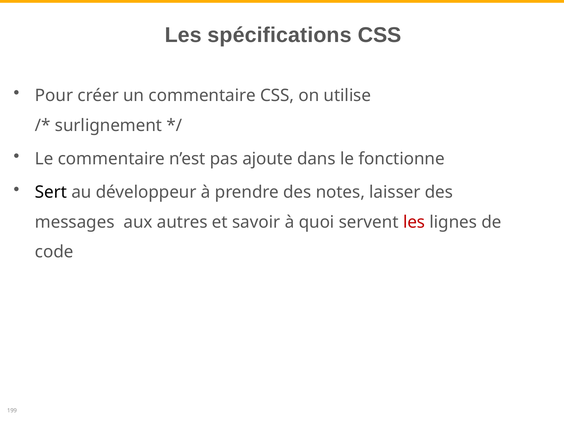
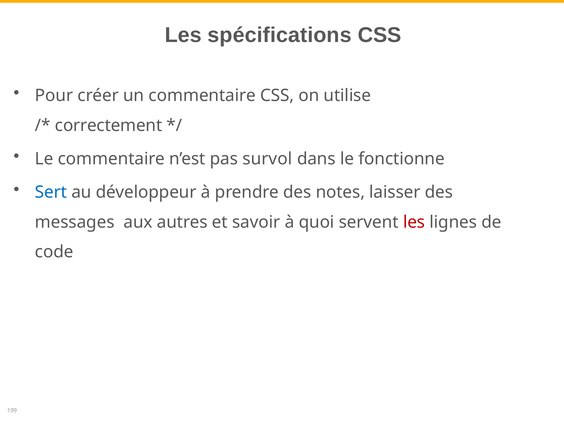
surlignement: surlignement -> correctement
ajoute: ajoute -> survol
Sert colour: black -> blue
